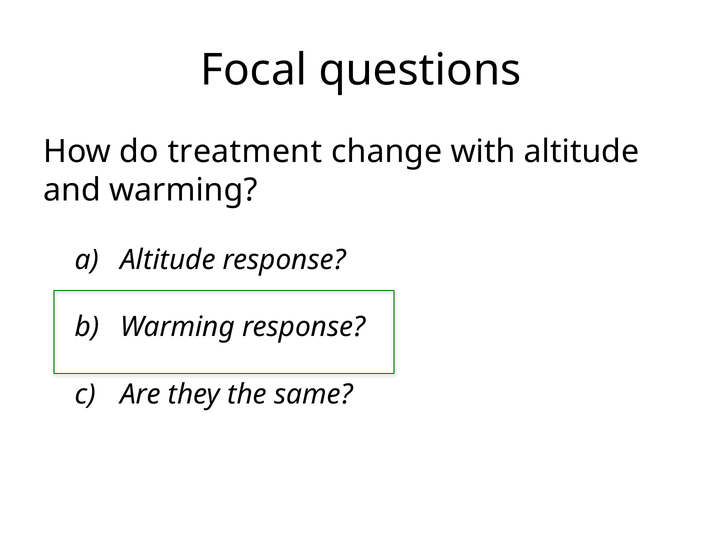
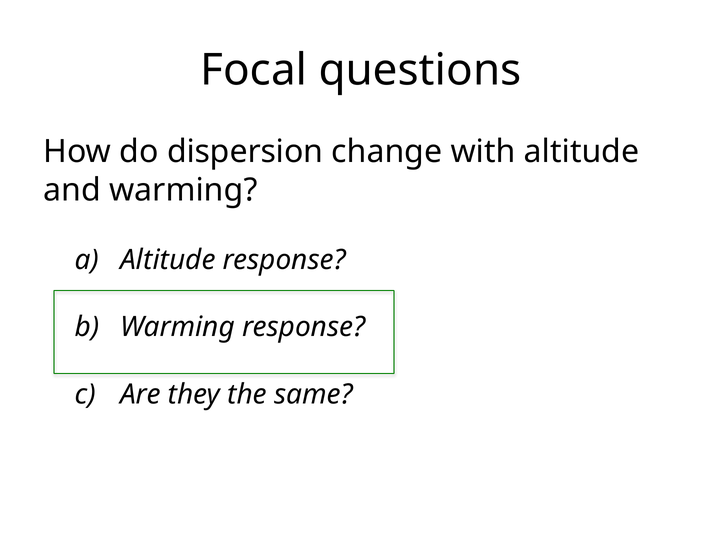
treatment: treatment -> dispersion
